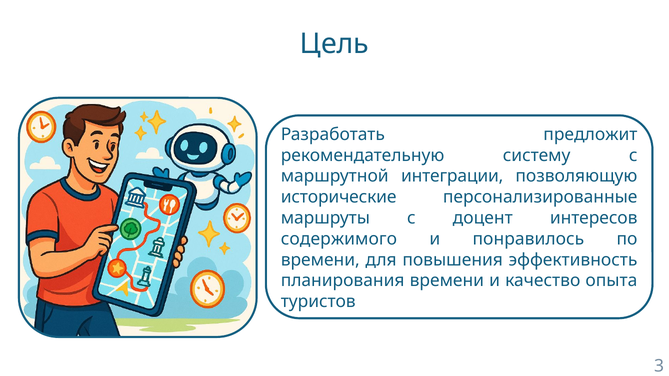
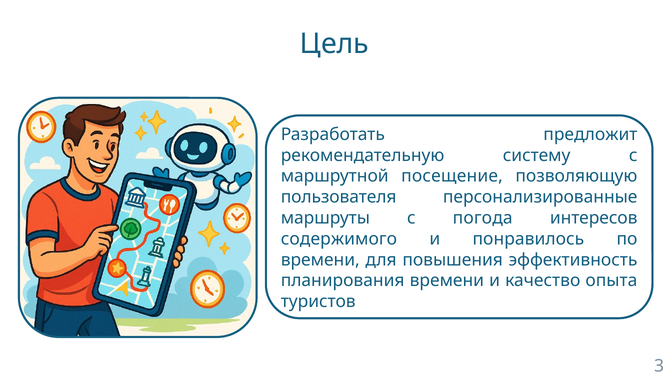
интеграции: интеграции -> посещение
исторические: исторические -> пользователя
доцент: доцент -> погода
